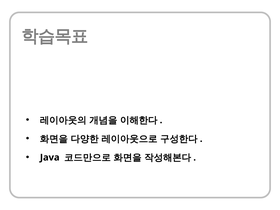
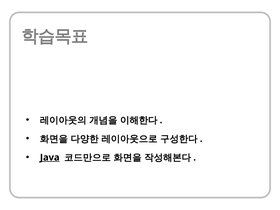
Java underline: none -> present
